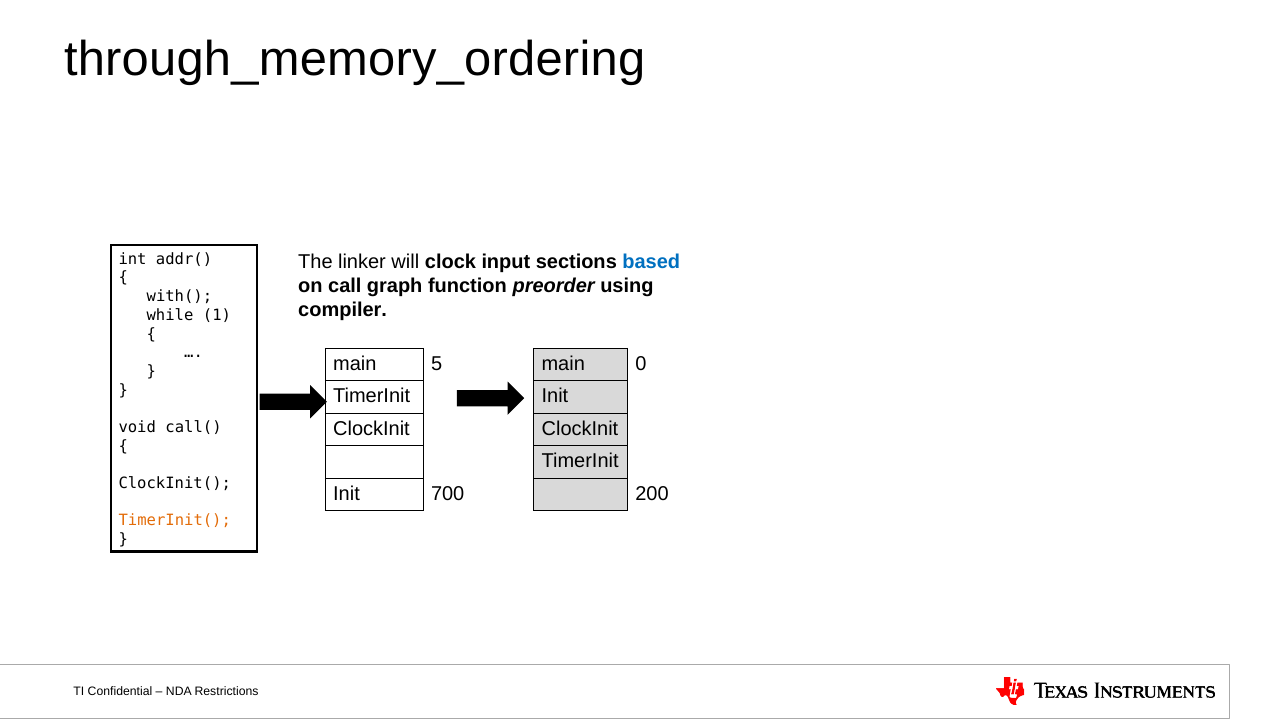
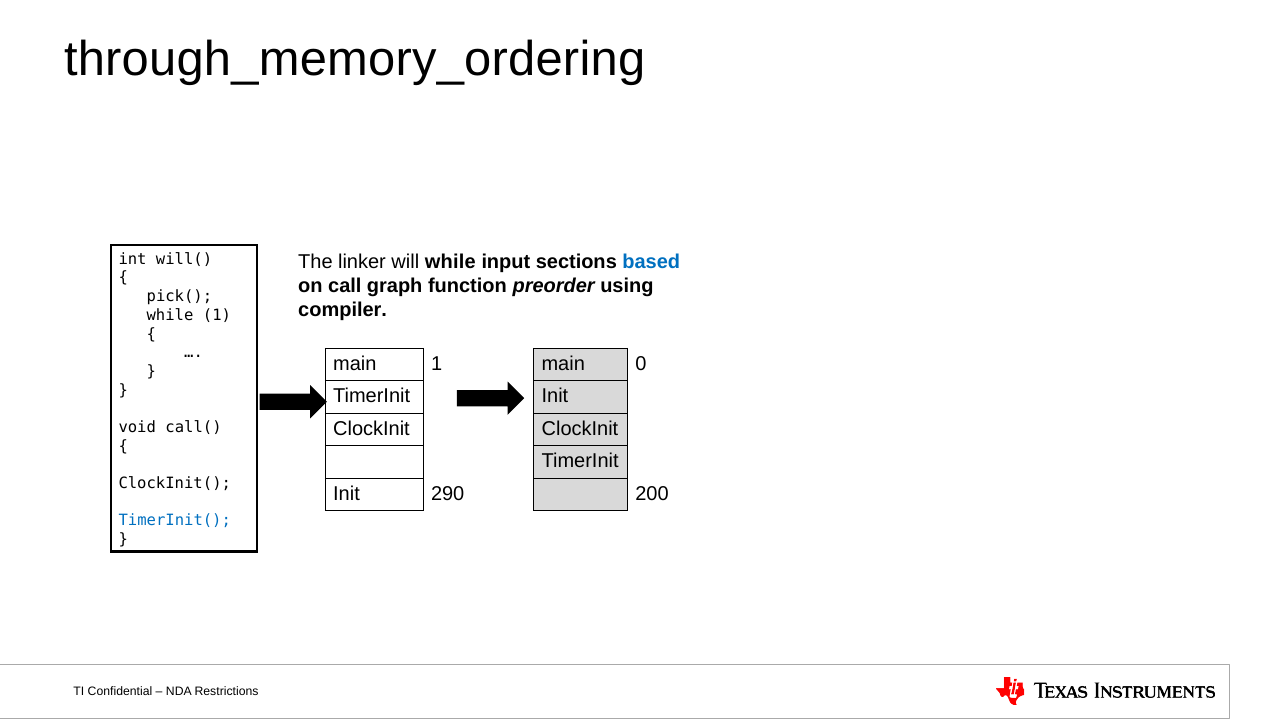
addr(: addr( -> will(
will clock: clock -> while
with(: with( -> pick(
main 5: 5 -> 1
700: 700 -> 290
TimerInit( colour: orange -> blue
